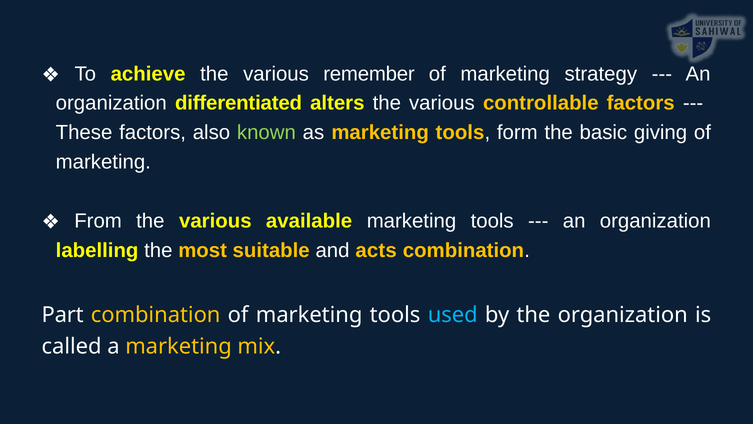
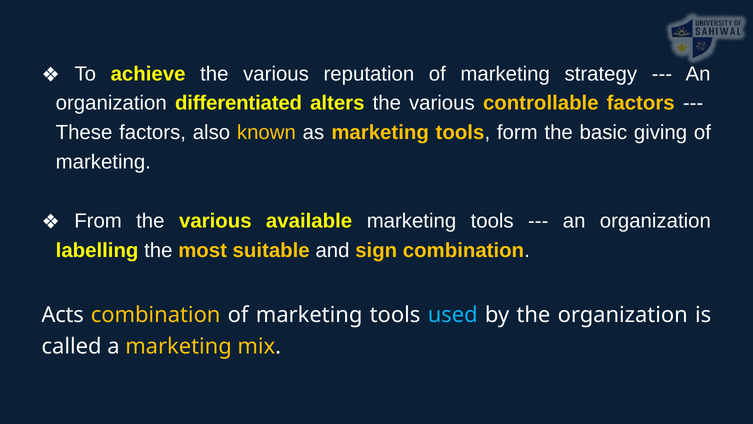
remember: remember -> reputation
known colour: light green -> yellow
acts: acts -> sign
Part: Part -> Acts
